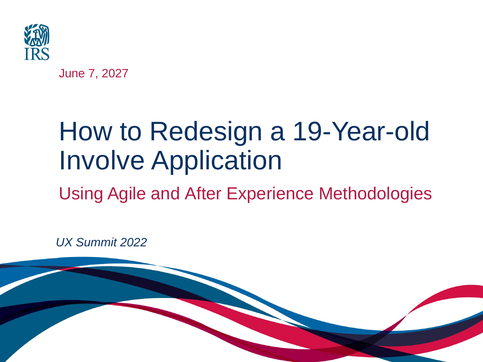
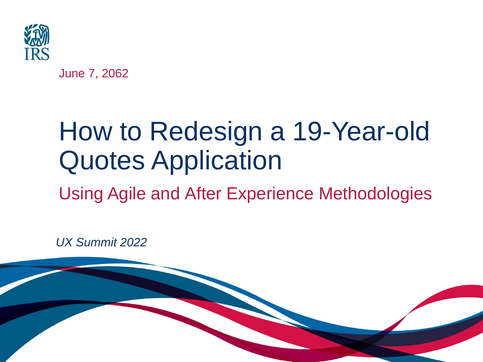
2027: 2027 -> 2062
Involve: Involve -> Quotes
